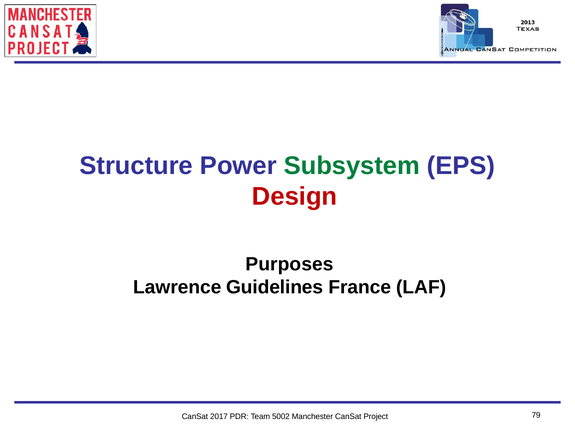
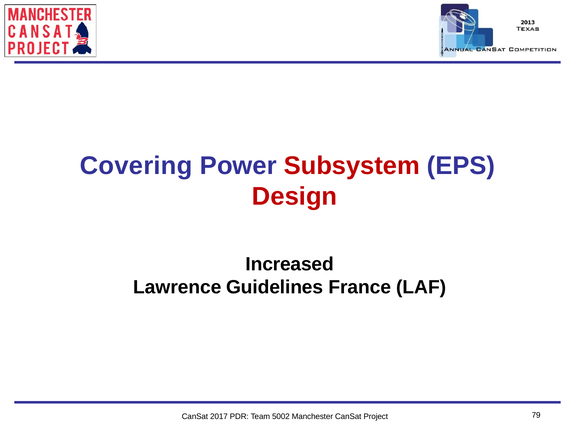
Structure: Structure -> Covering
Subsystem colour: green -> red
Purposes: Purposes -> Increased
